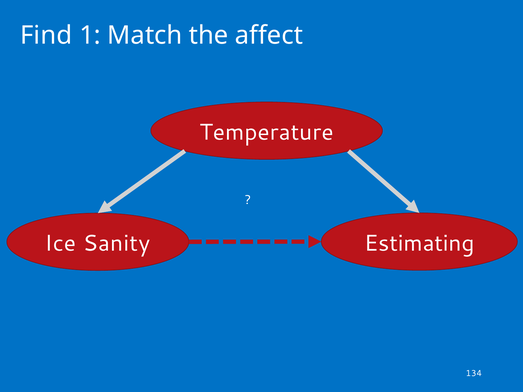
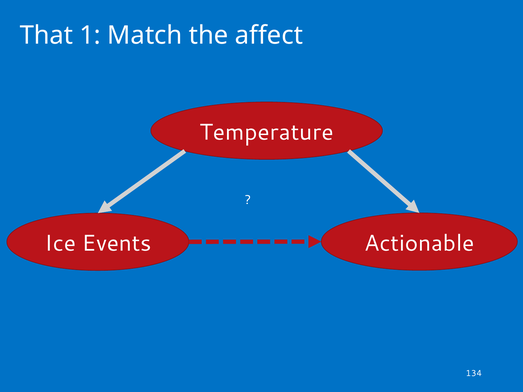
Find: Find -> That
Estimating: Estimating -> Actionable
Sanity: Sanity -> Events
